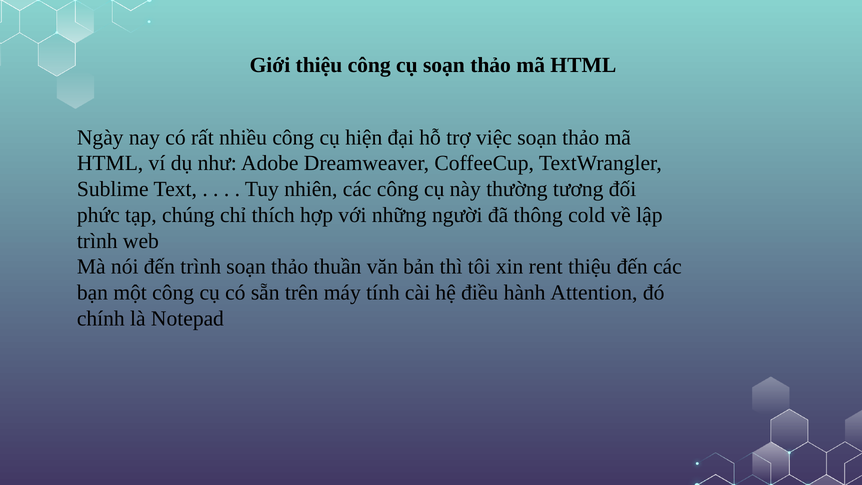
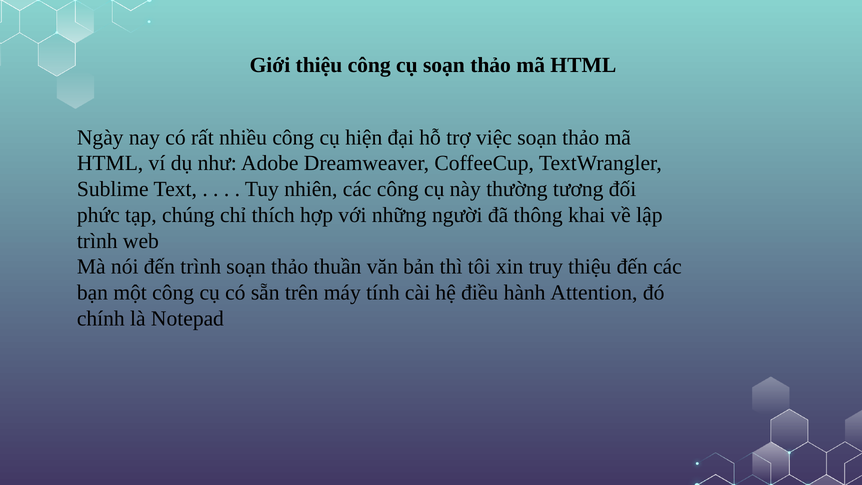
cold: cold -> khai
rent: rent -> truy
